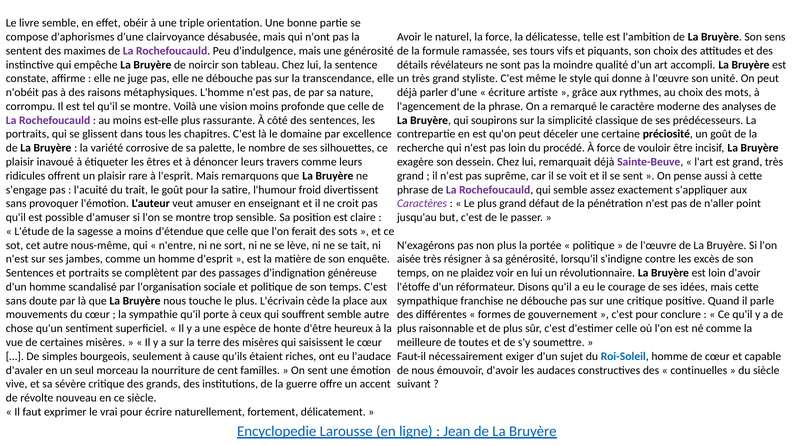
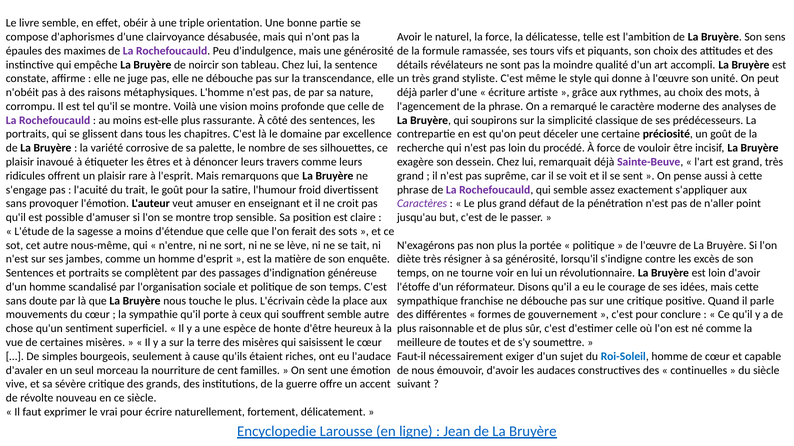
sentent: sentent -> épaules
aisée: aisée -> diète
plaidez: plaidez -> tourne
